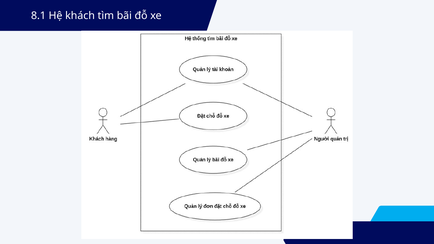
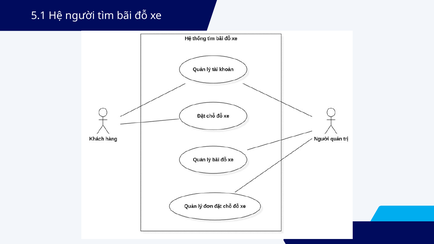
8.1: 8.1 -> 5.1
khách: khách -> người
